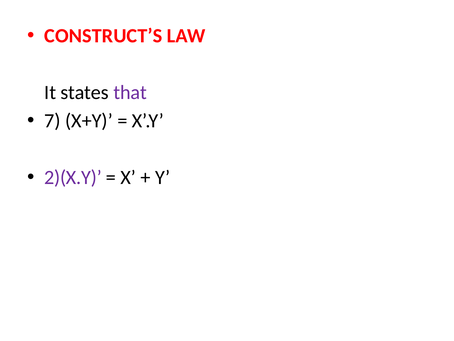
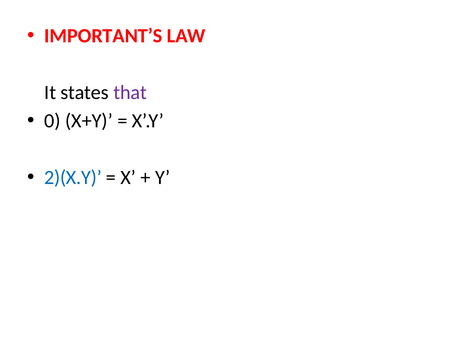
CONSTRUCT’S: CONSTRUCT’S -> IMPORTANT’S
7: 7 -> 0
2)(X.Y colour: purple -> blue
